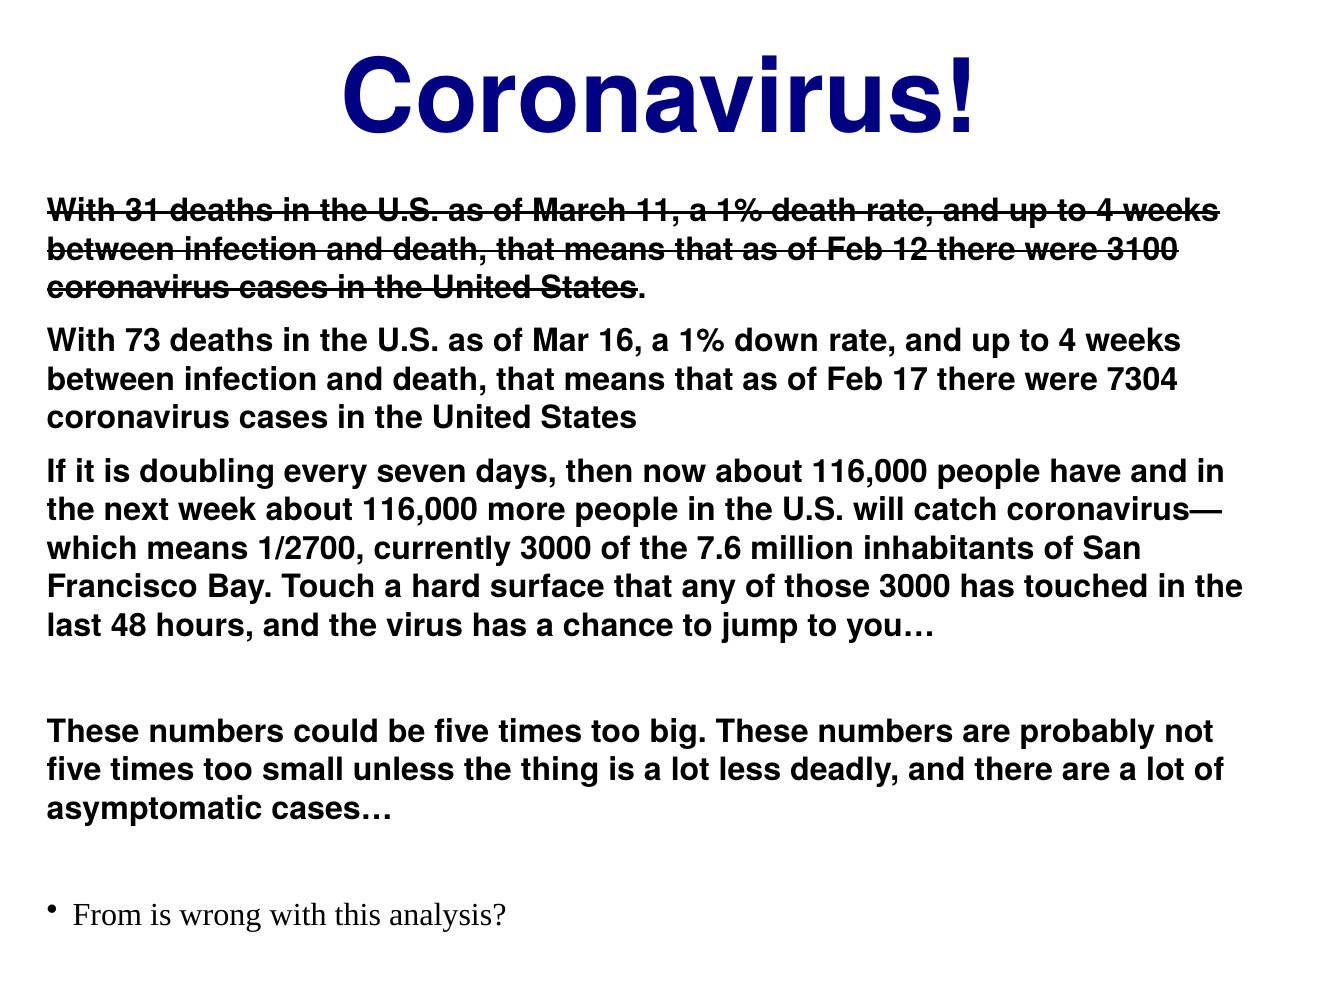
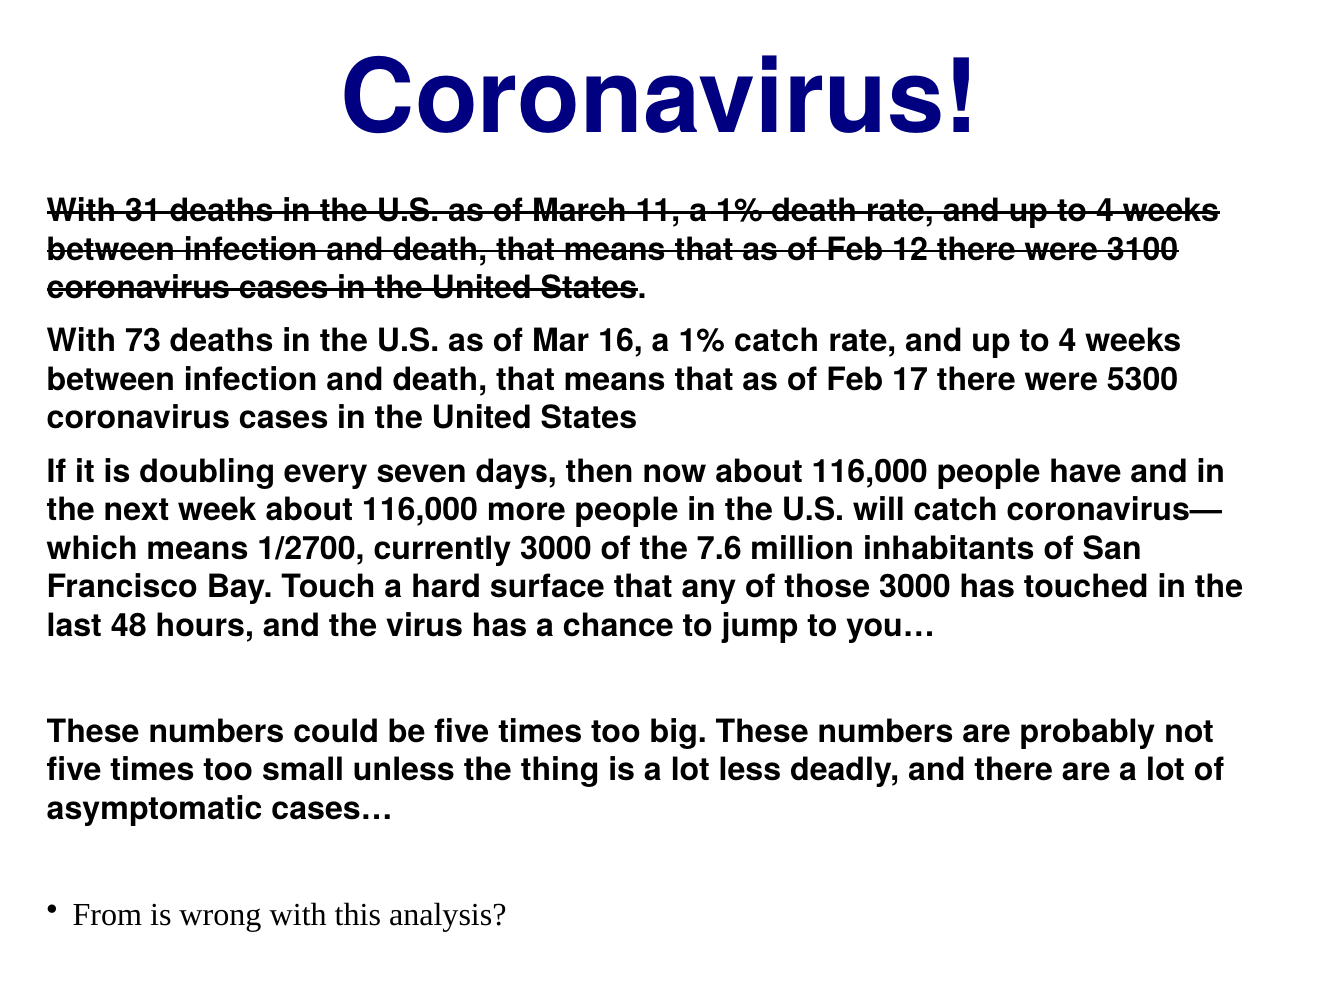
1% down: down -> catch
7304: 7304 -> 5300
